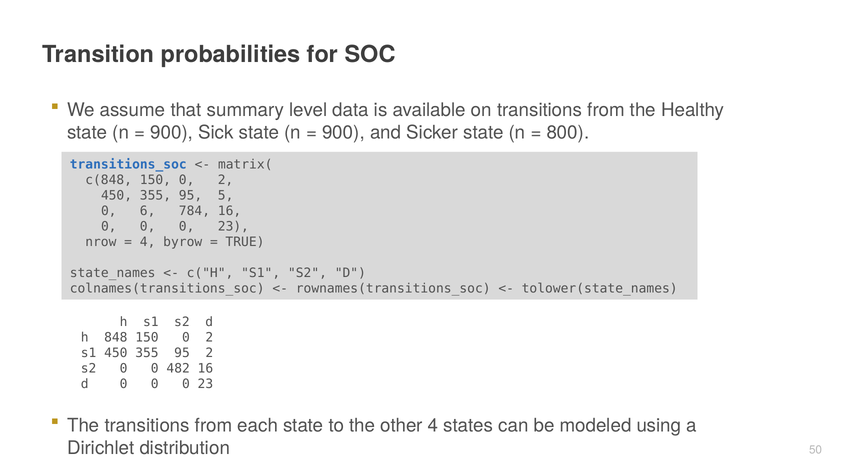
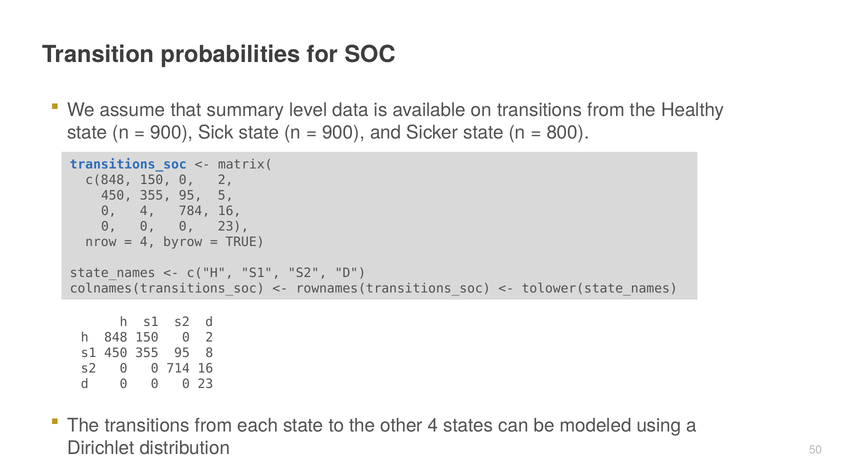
0 6: 6 -> 4
95 2: 2 -> 8
482: 482 -> 714
